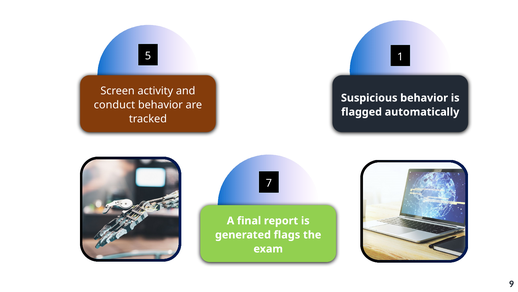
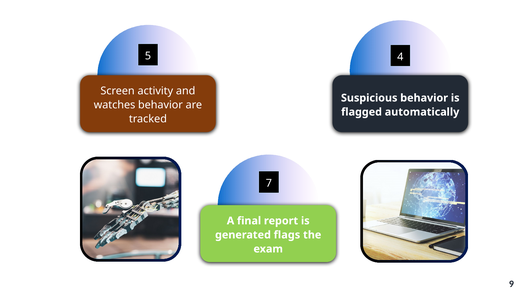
1: 1 -> 4
conduct: conduct -> watches
